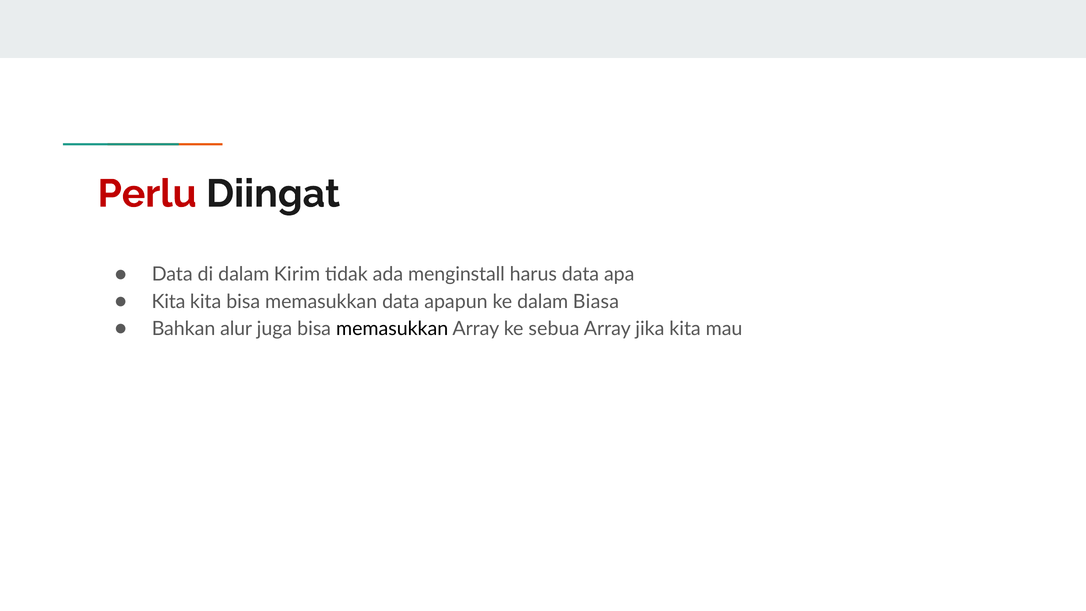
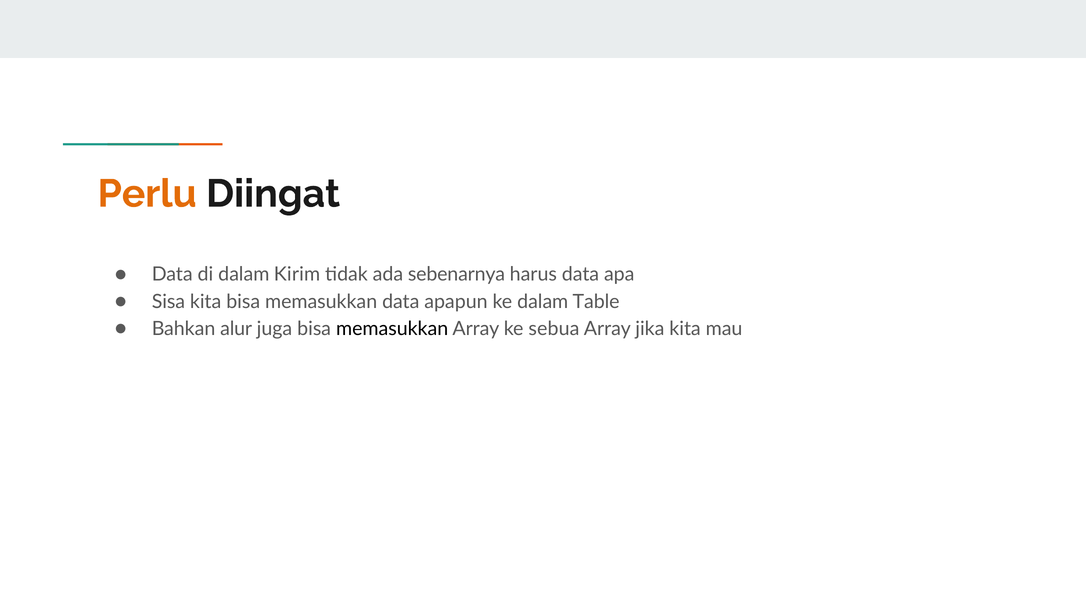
Perlu colour: red -> orange
menginstall: menginstall -> sebenarnya
Kita at (168, 301): Kita -> Sisa
Biasa: Biasa -> Table
